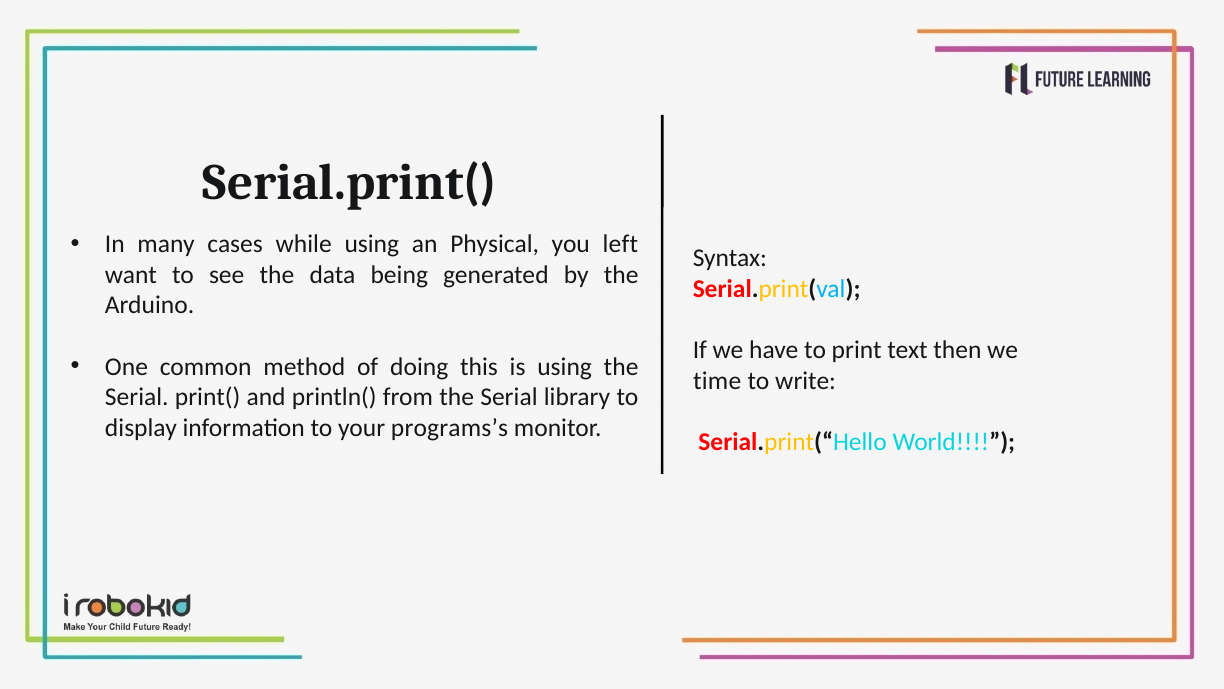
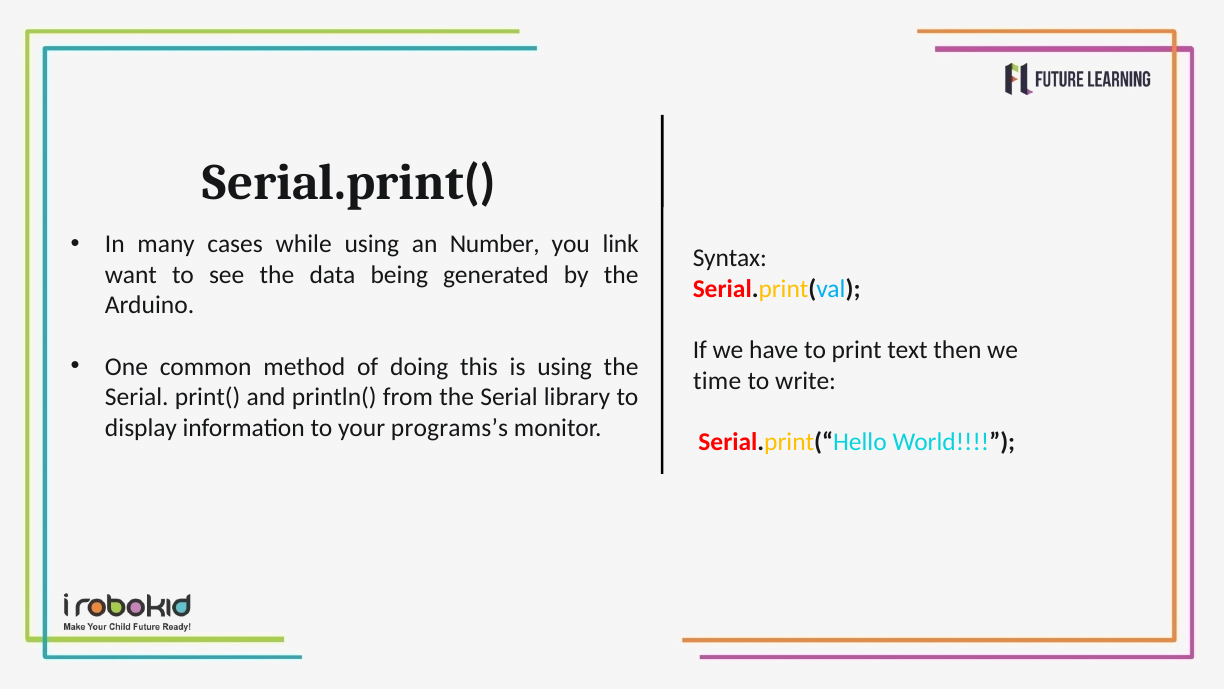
Physical: Physical -> Number
left: left -> link
